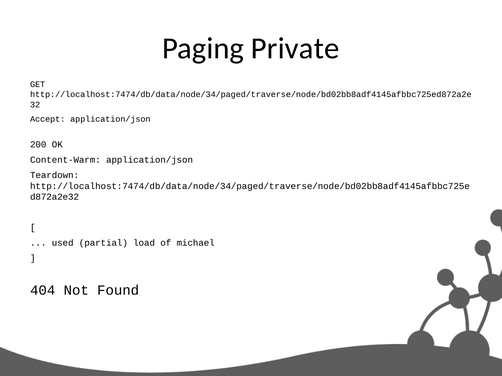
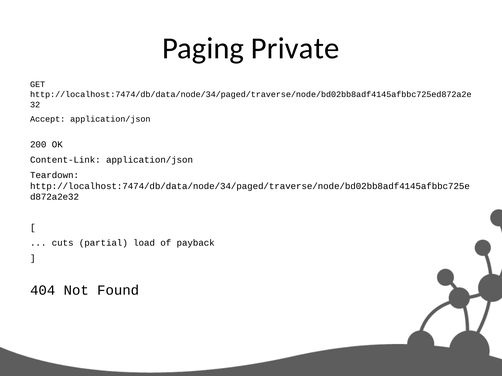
Content-Warm: Content-Warm -> Content-Link
used: used -> cuts
michael: michael -> payback
